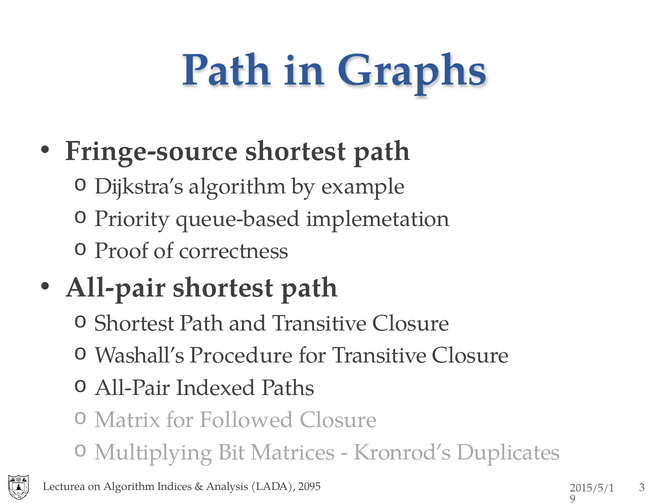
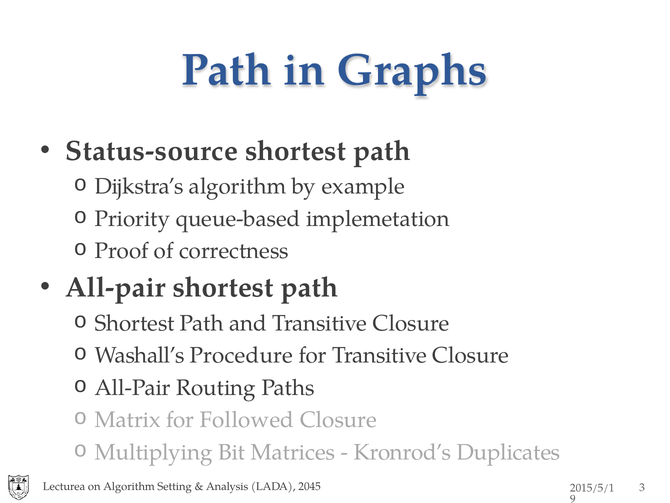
Fringe-source: Fringe-source -> Status-source
Indexed: Indexed -> Routing
Indices: Indices -> Setting
2095: 2095 -> 2045
